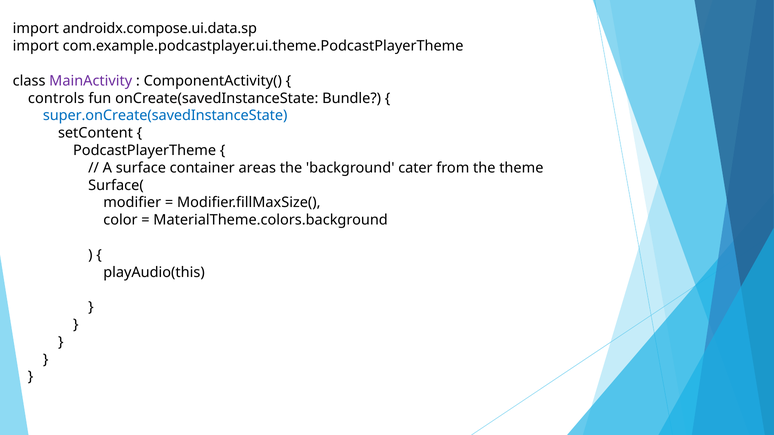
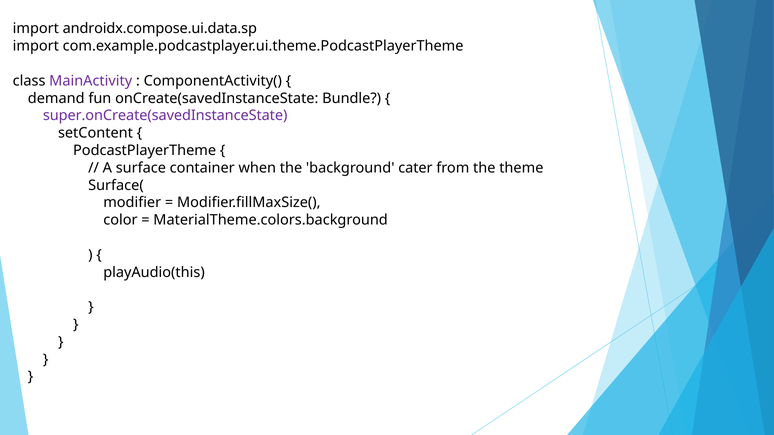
controls: controls -> demand
super.onCreate(savedInstanceState colour: blue -> purple
areas: areas -> when
